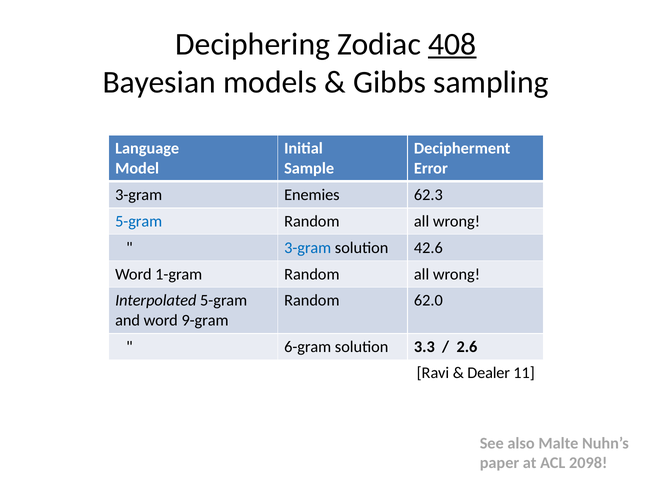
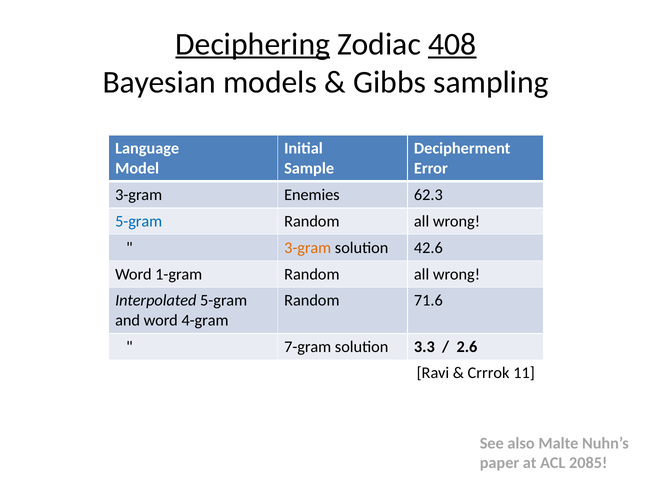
Deciphering underline: none -> present
3-gram at (308, 248) colour: blue -> orange
62.0: 62.0 -> 71.6
9-gram: 9-gram -> 4-gram
6-gram: 6-gram -> 7-gram
Dealer: Dealer -> Crrrok
2098: 2098 -> 2085
